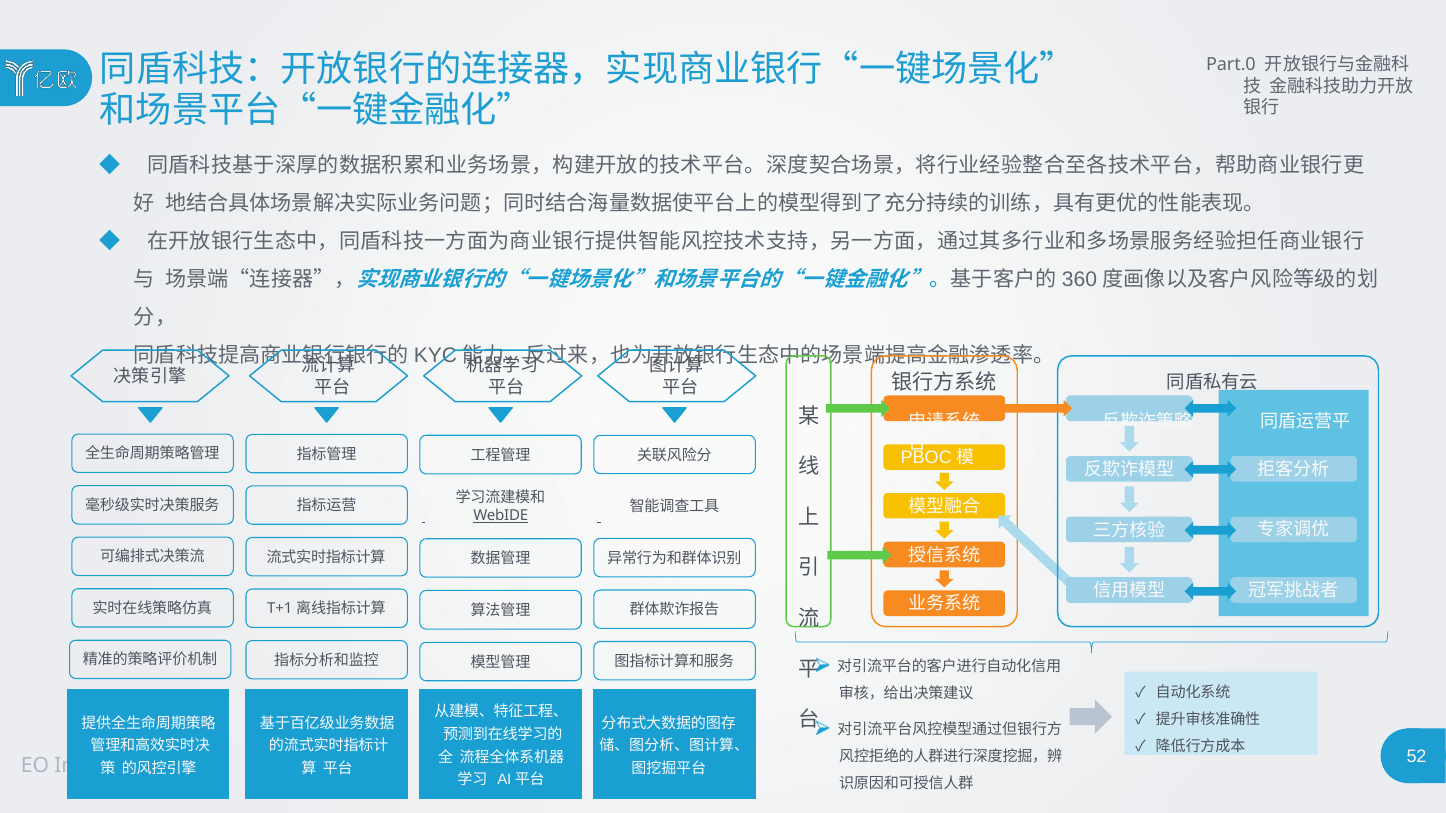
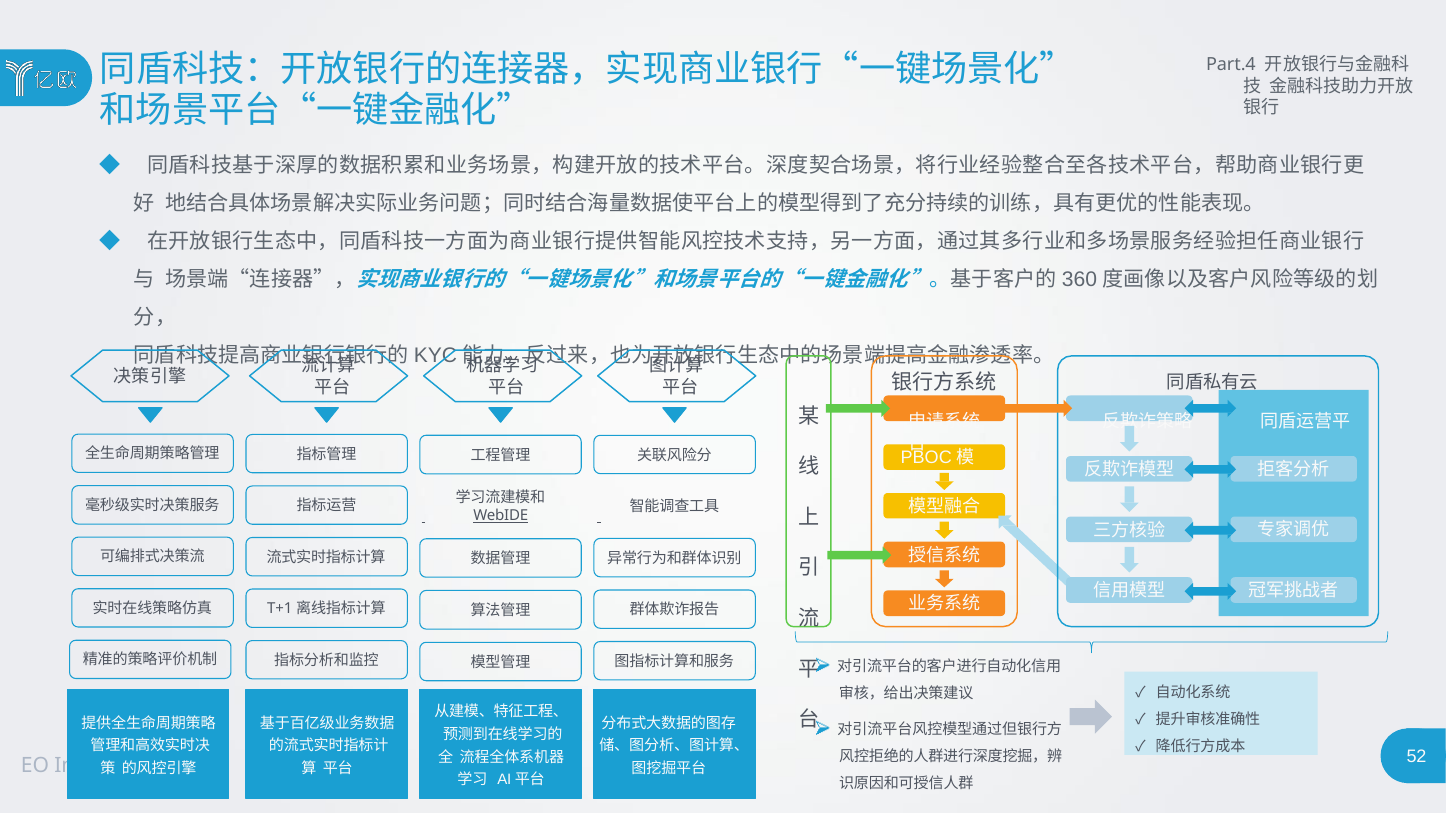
Part.0: Part.0 -> Part.4
